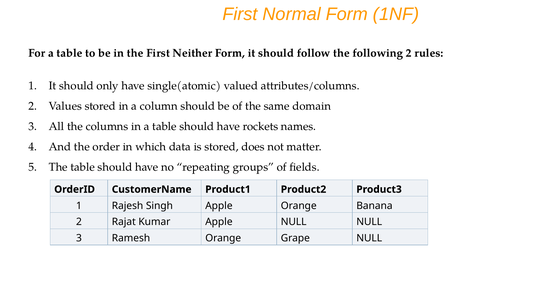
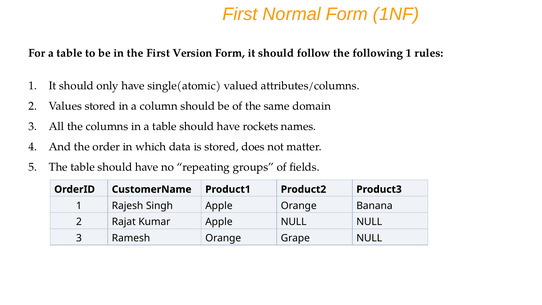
Neither: Neither -> Version
following 2: 2 -> 1
